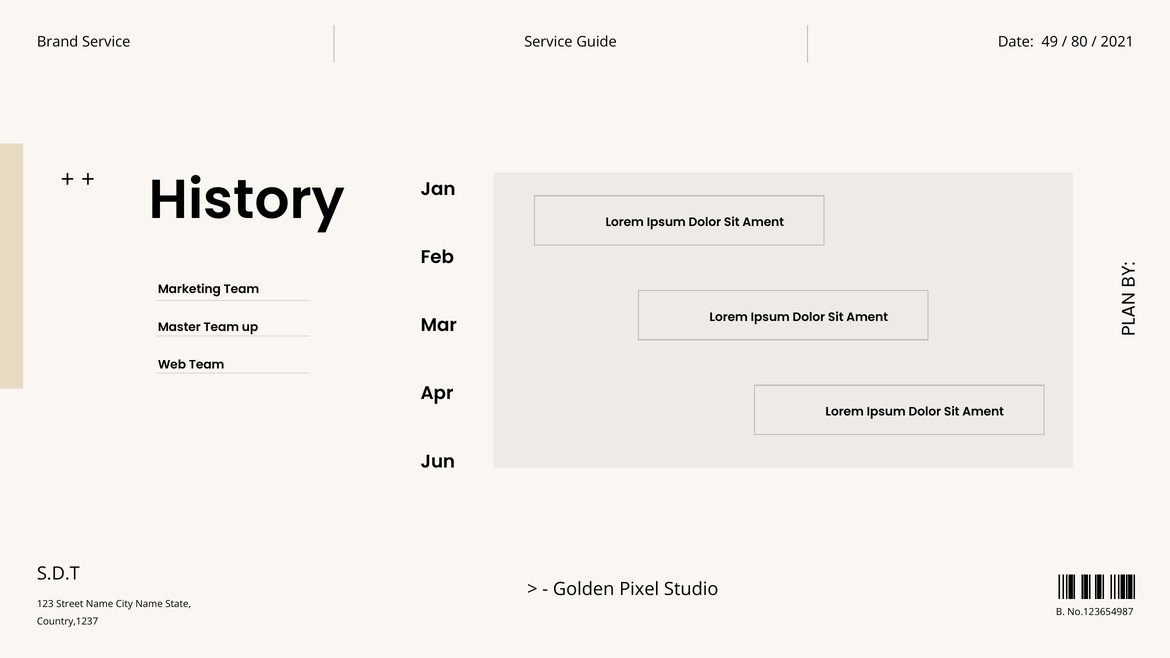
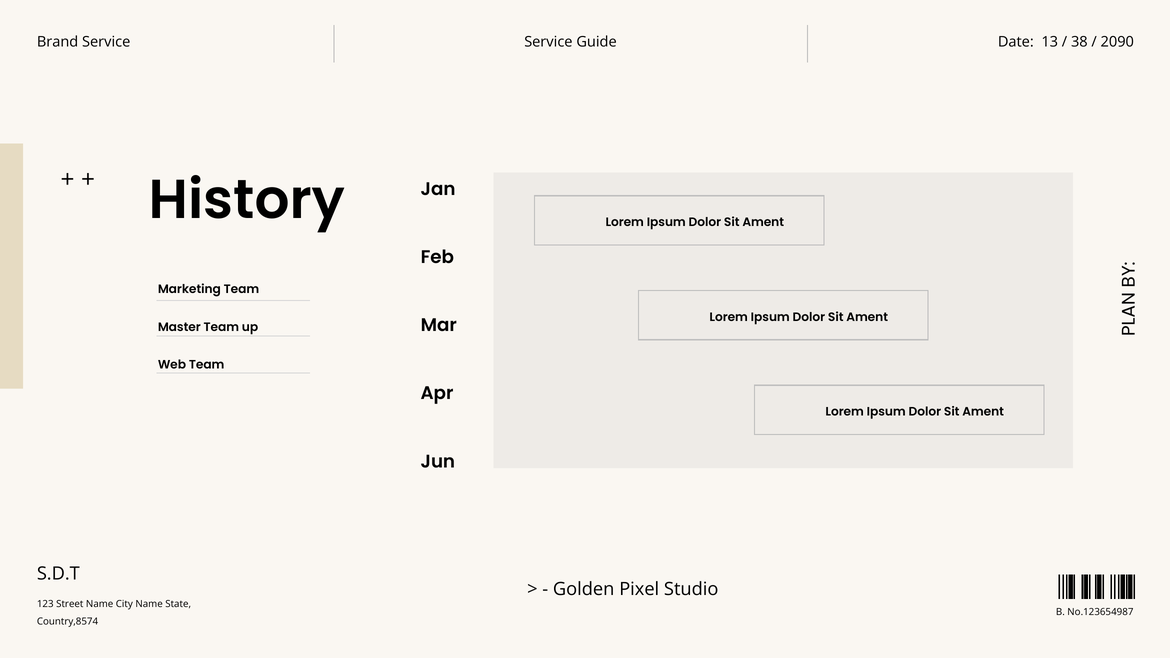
49: 49 -> 13
80: 80 -> 38
2021: 2021 -> 2090
Country,1237: Country,1237 -> Country,8574
